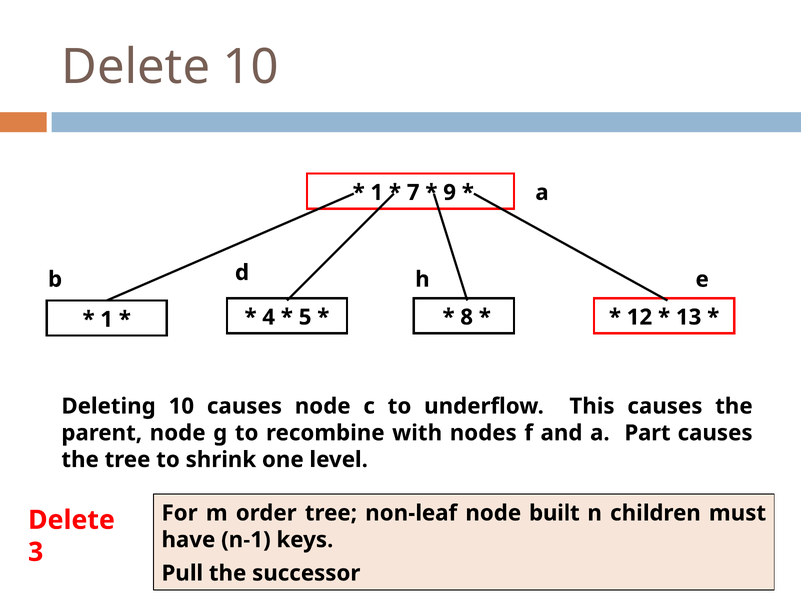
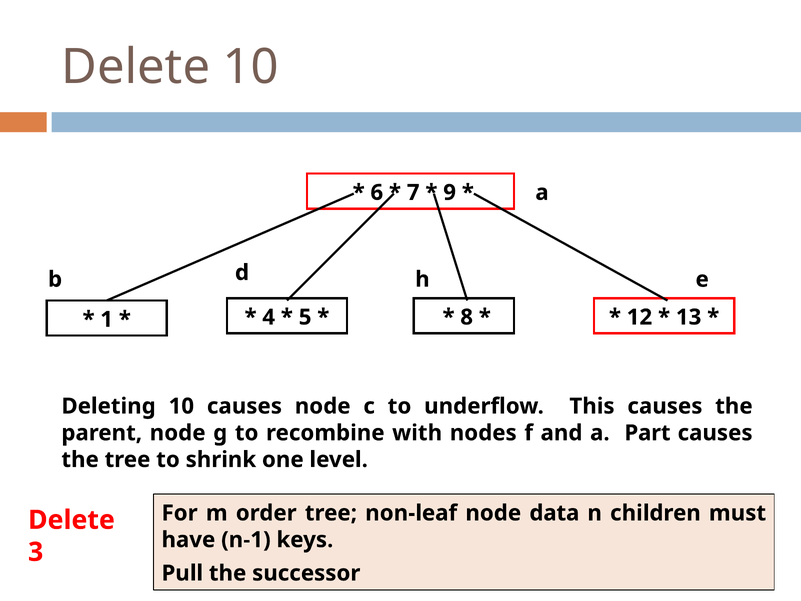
1 at (377, 192): 1 -> 6
built: built -> data
